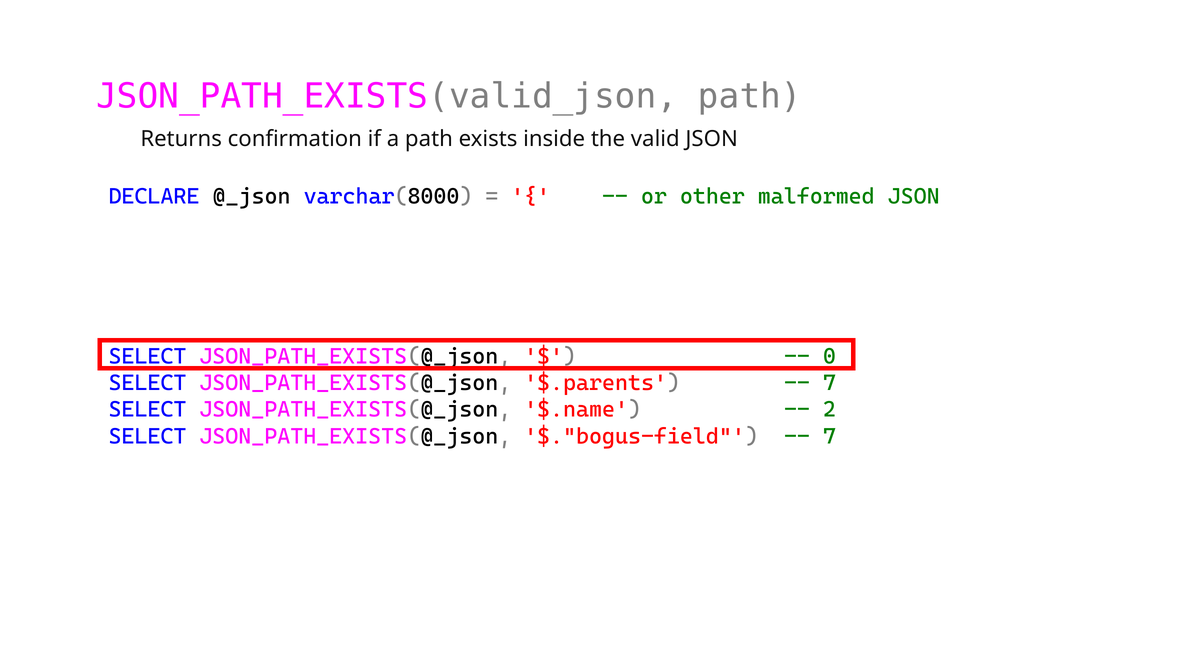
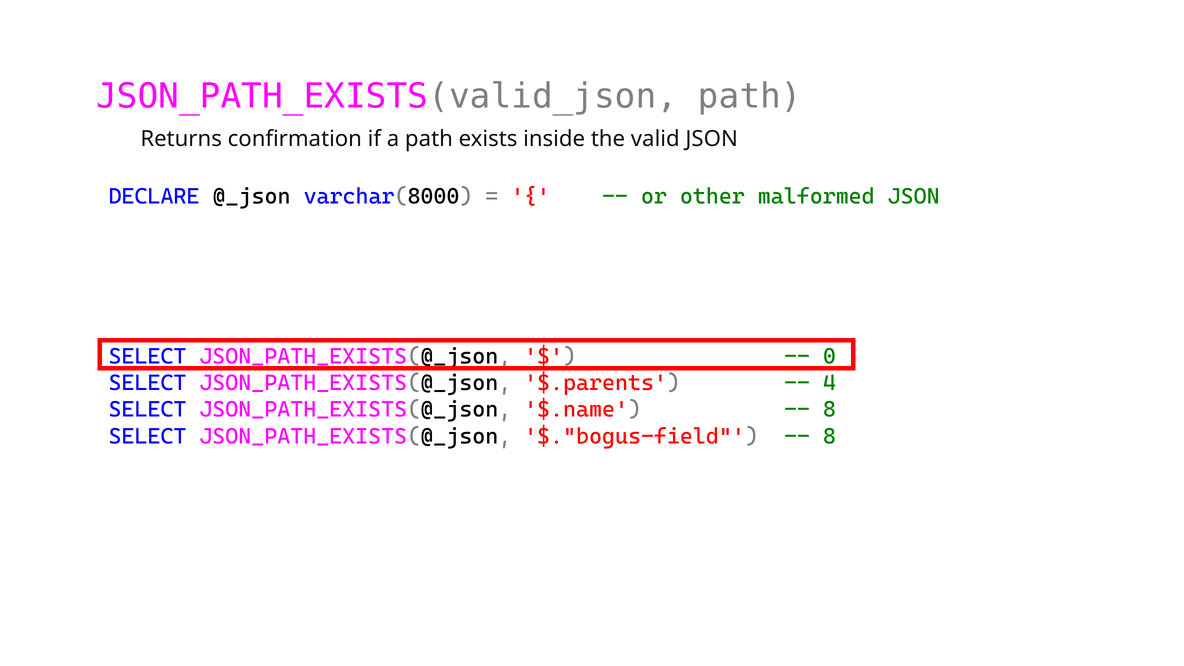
7 at (829, 383): 7 -> 4
2 at (829, 410): 2 -> 8
7 at (829, 436): 7 -> 8
